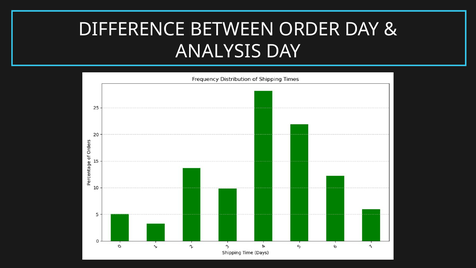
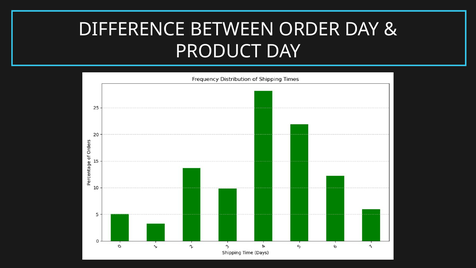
ANALYSIS: ANALYSIS -> PRODUCT
